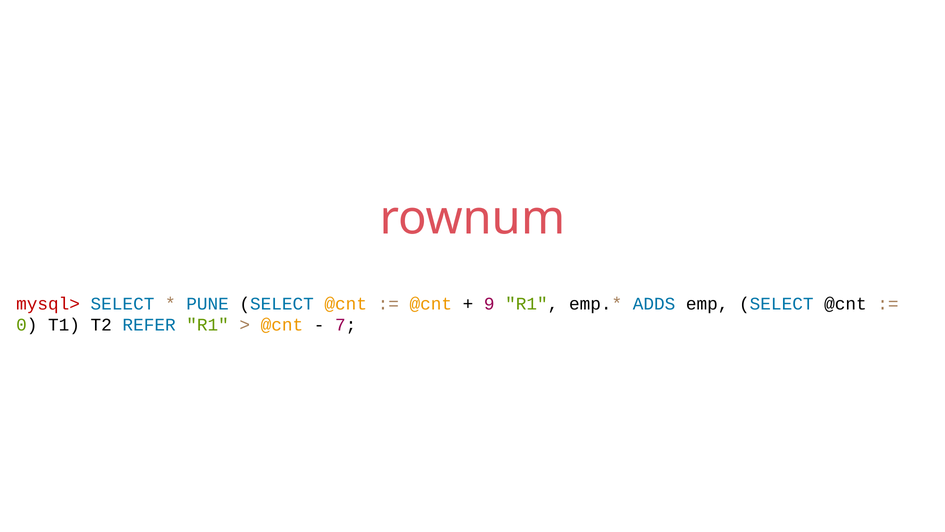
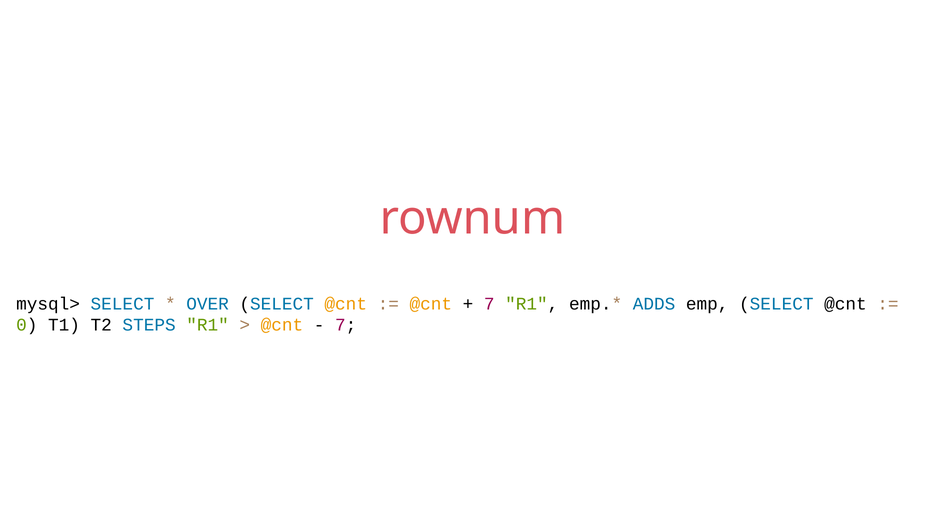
mysql> colour: red -> black
PUNE: PUNE -> OVER
9 at (489, 303): 9 -> 7
REFER: REFER -> STEPS
